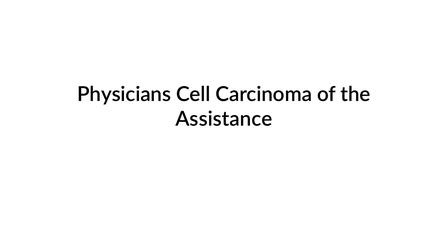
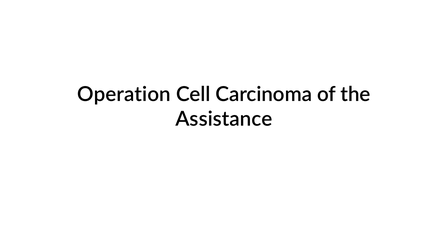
Physicians: Physicians -> Operation
